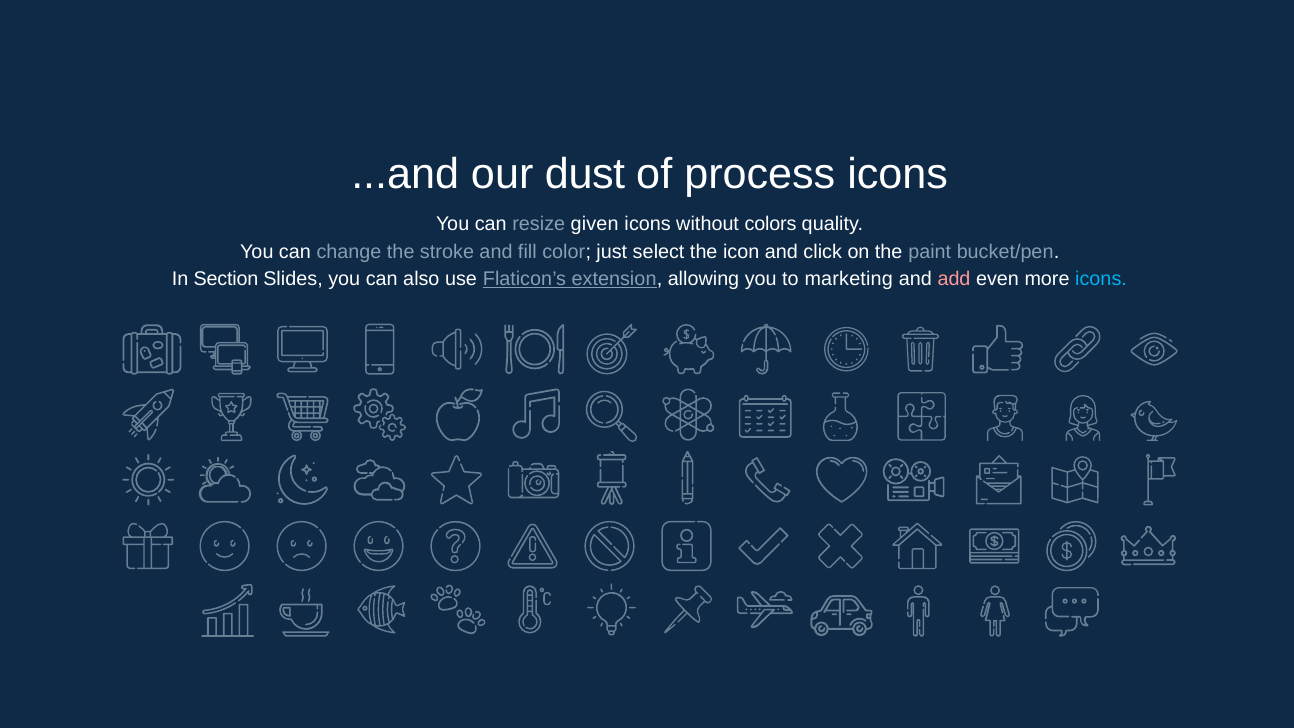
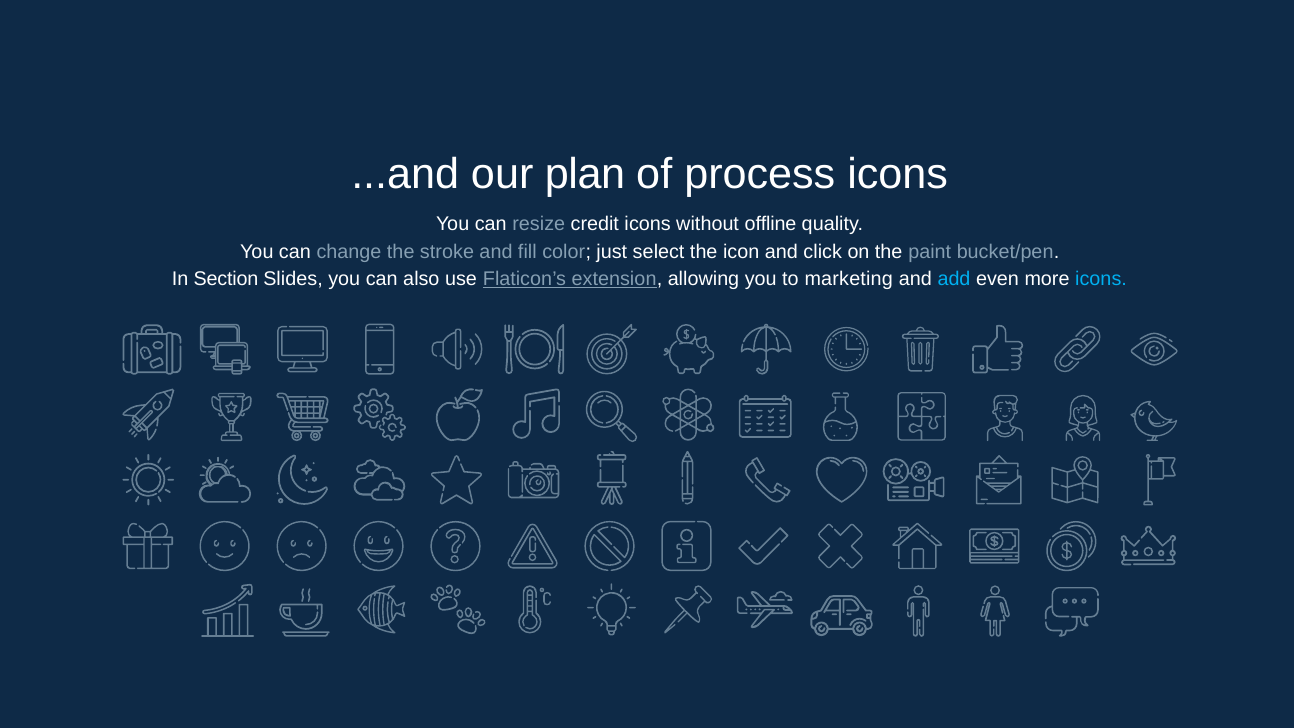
dust: dust -> plan
given: given -> credit
colors: colors -> offline
add colour: pink -> light blue
